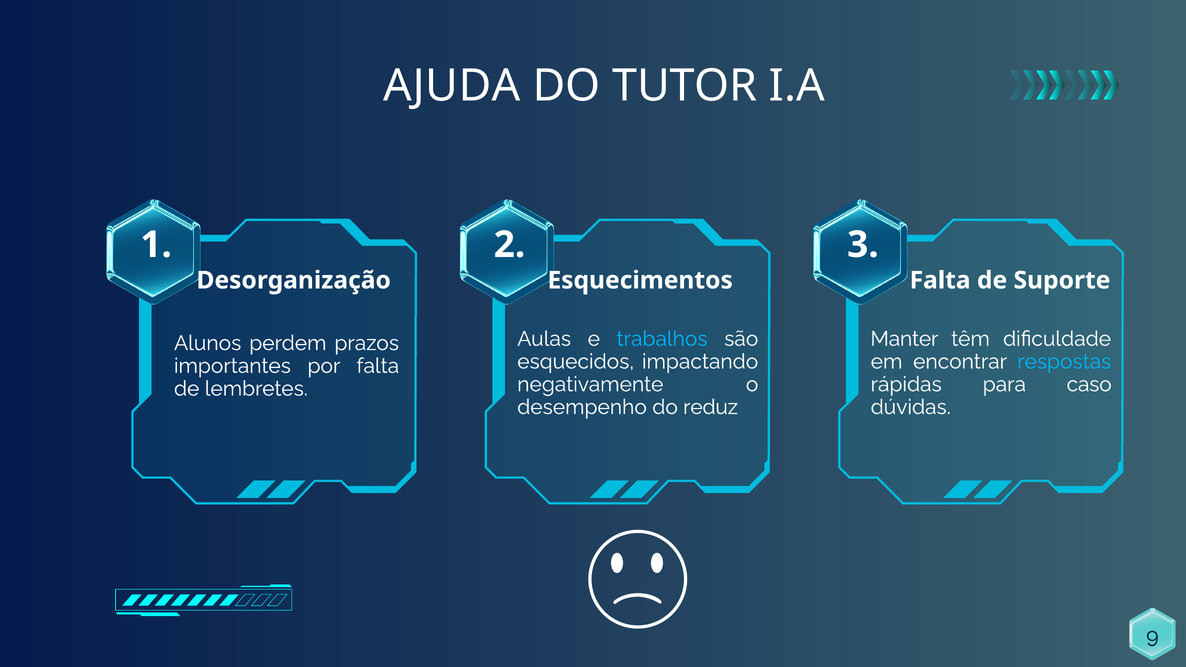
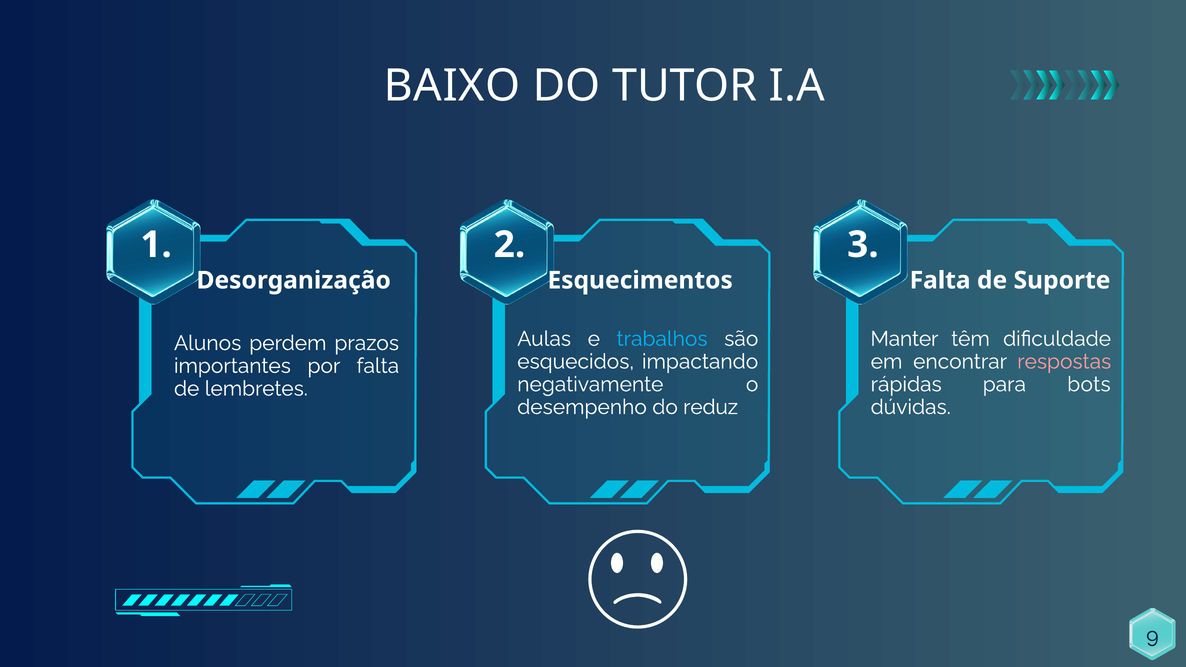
AJUDA: AJUDA -> BAIXO
respostas colour: light blue -> pink
caso: caso -> bots
